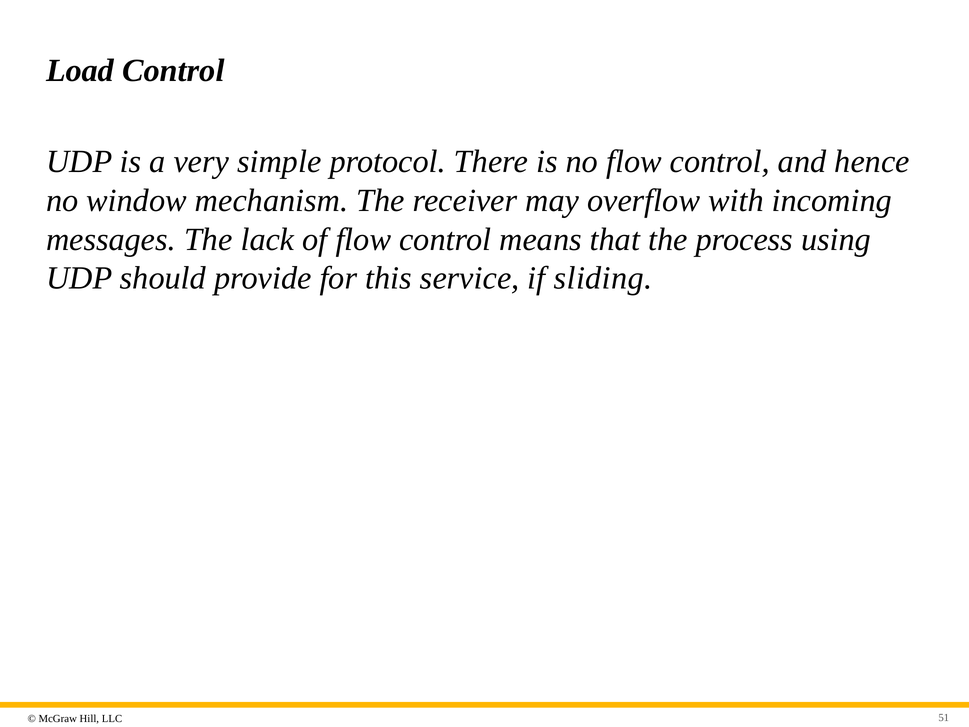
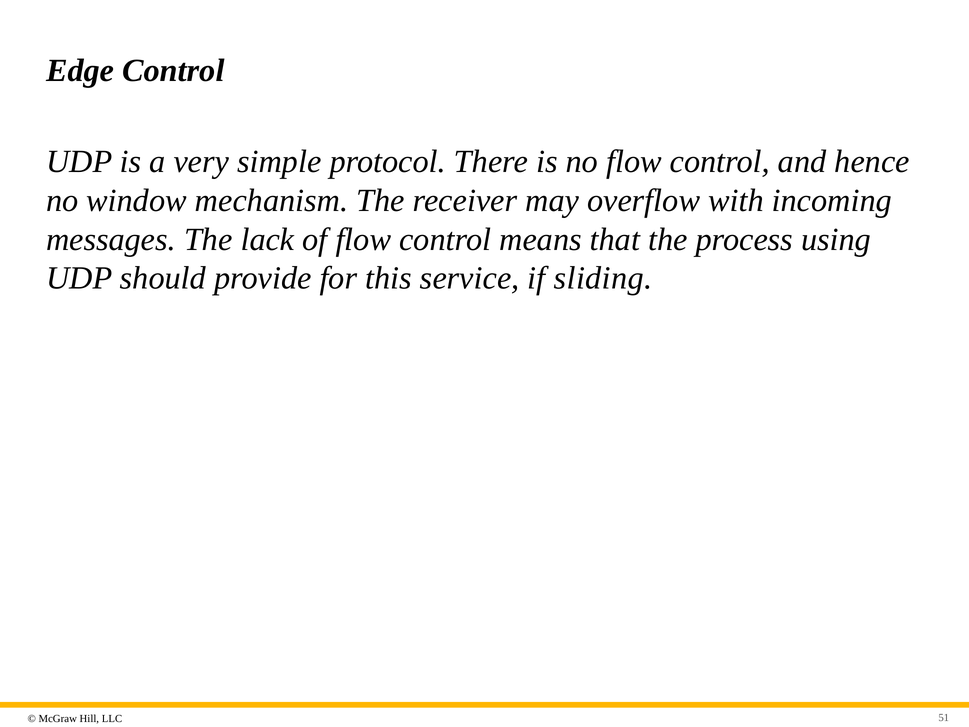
Load: Load -> Edge
